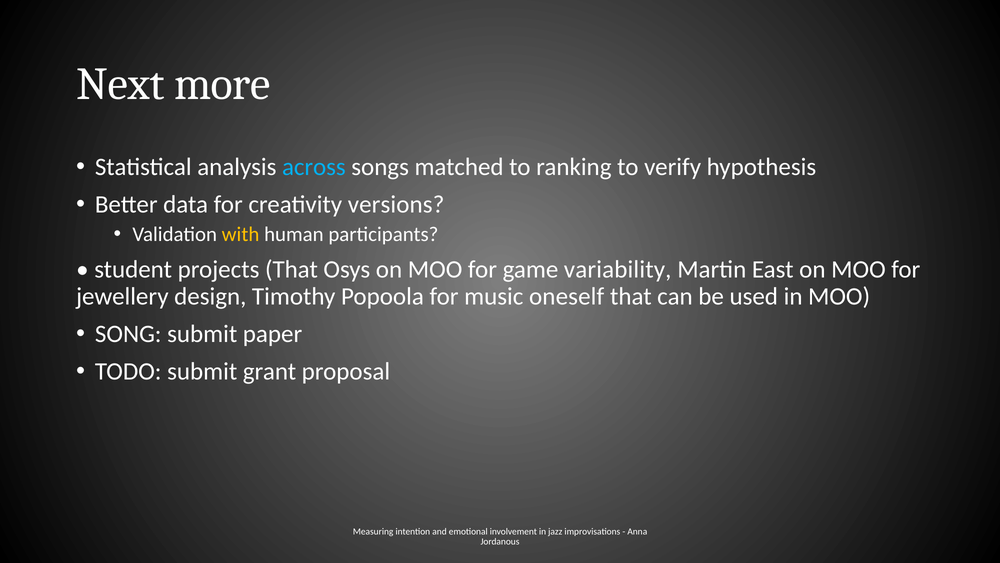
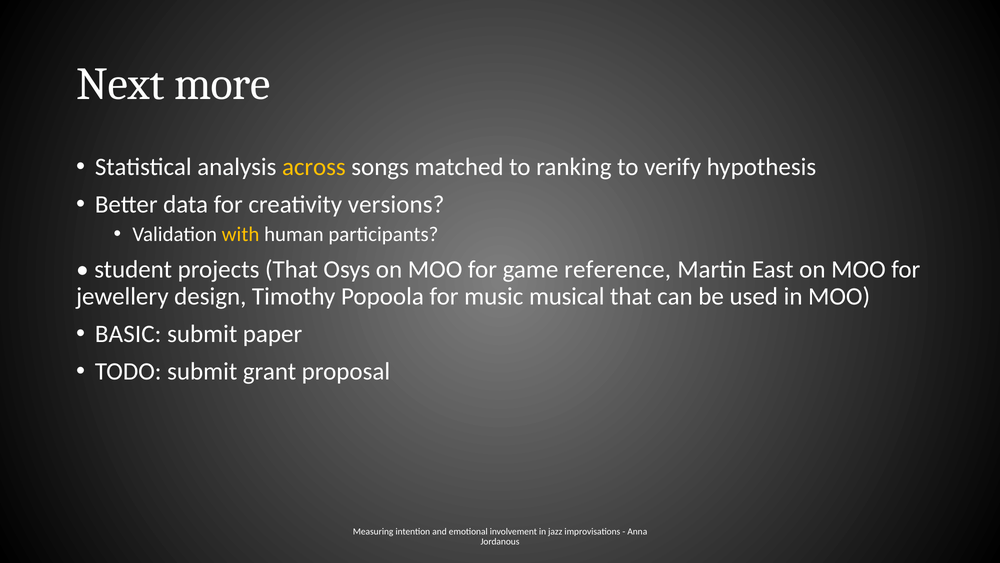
across colour: light blue -> yellow
variability: variability -> reference
oneself: oneself -> musical
SONG: SONG -> BASIC
